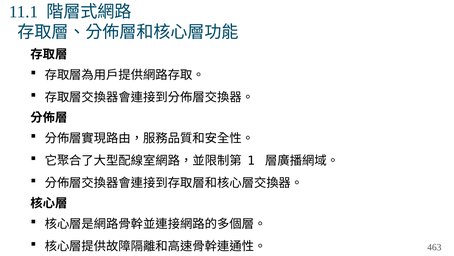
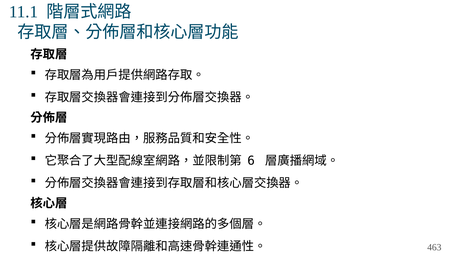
1: 1 -> 6
